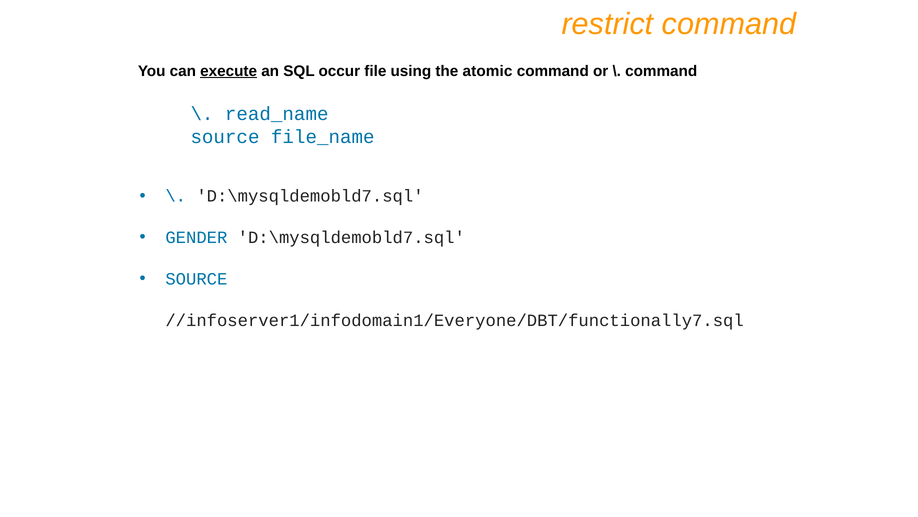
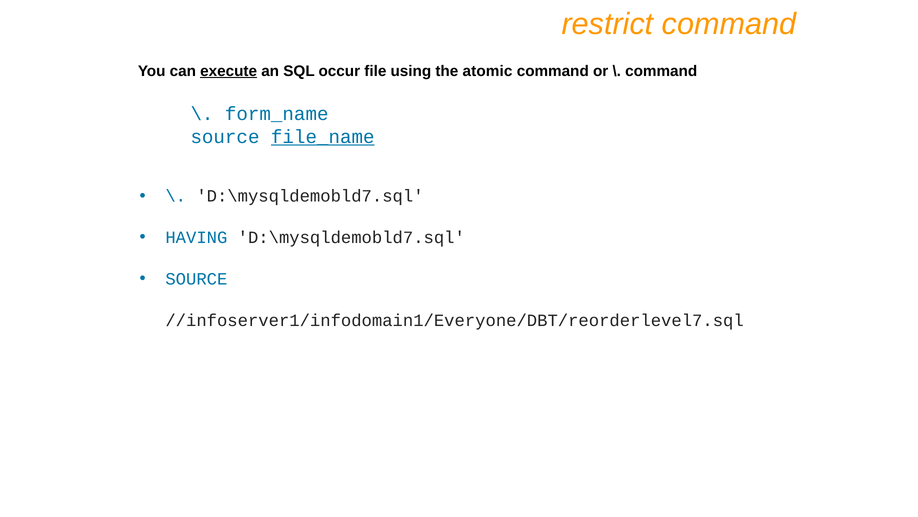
read_name: read_name -> form_name
file_name underline: none -> present
GENDER: GENDER -> HAVING
//infoserver1/infodomain1/Everyone/DBT/functionally7.sql: //infoserver1/infodomain1/Everyone/DBT/functionally7.sql -> //infoserver1/infodomain1/Everyone/DBT/reorderlevel7.sql
